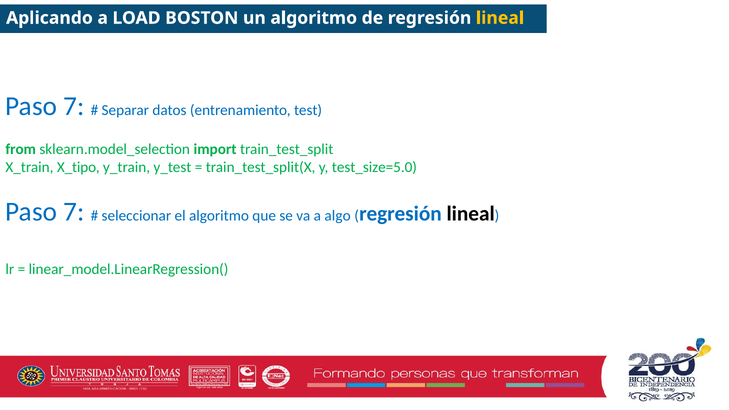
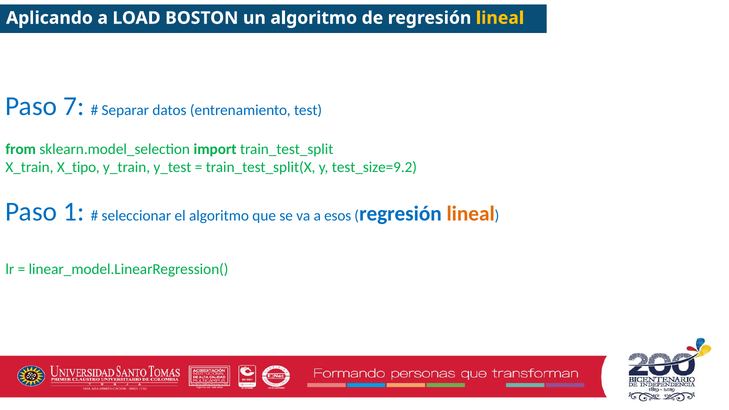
test_size=5.0: test_size=5.0 -> test_size=9.2
7 at (74, 212): 7 -> 1
algo: algo -> esos
lineal at (471, 214) colour: black -> orange
